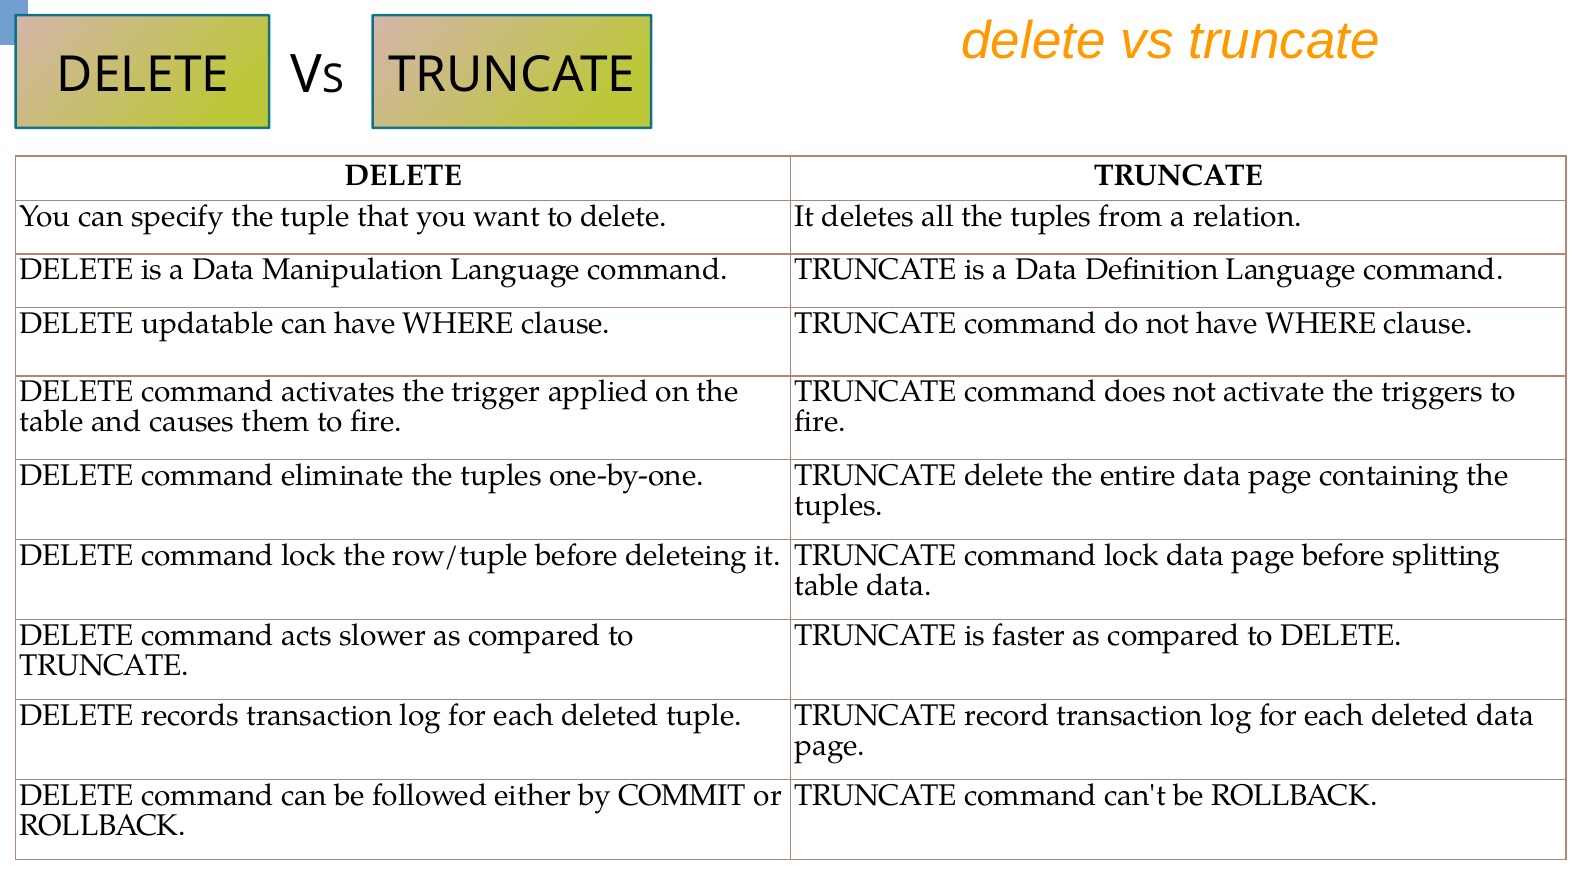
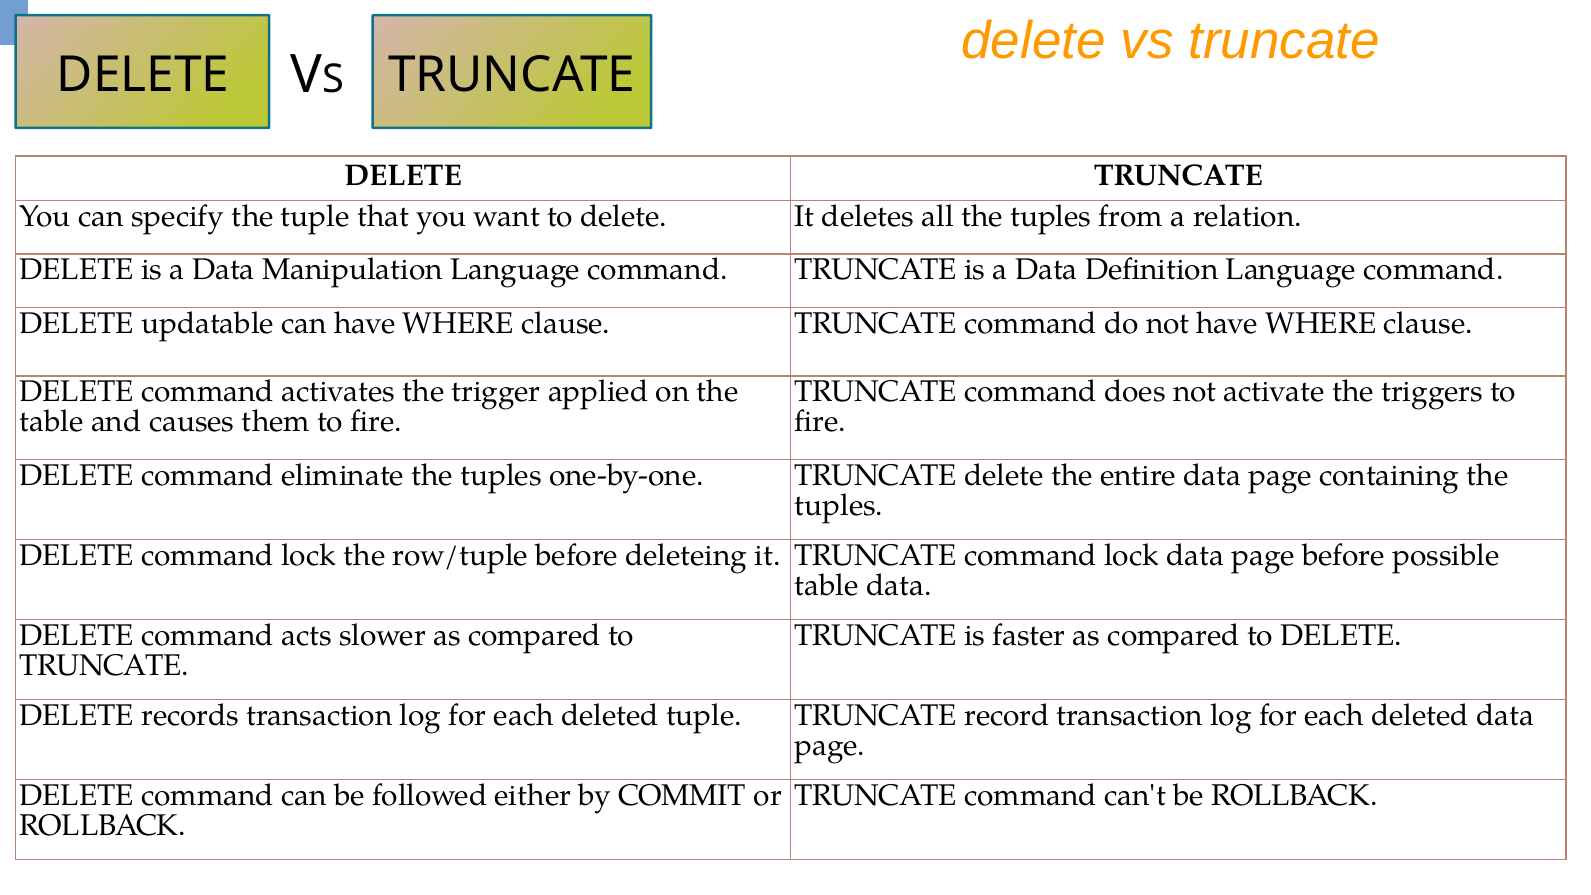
splitting: splitting -> possible
